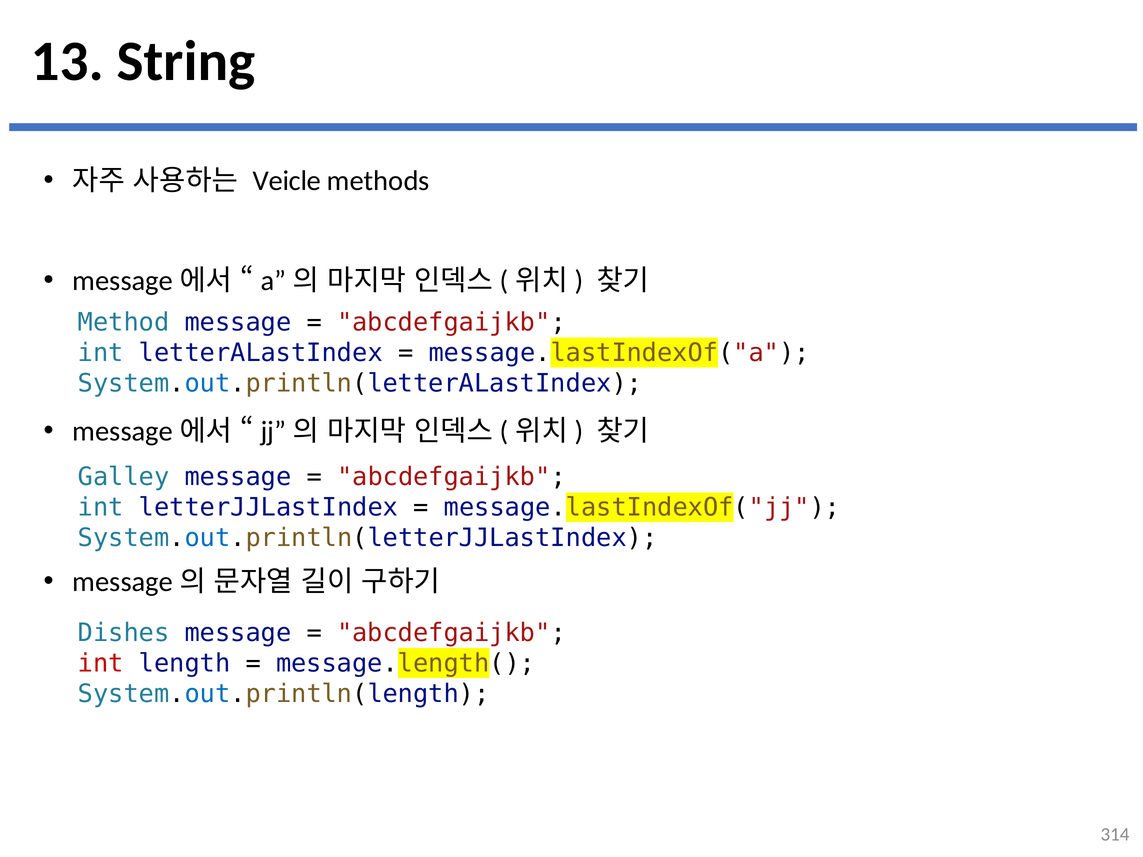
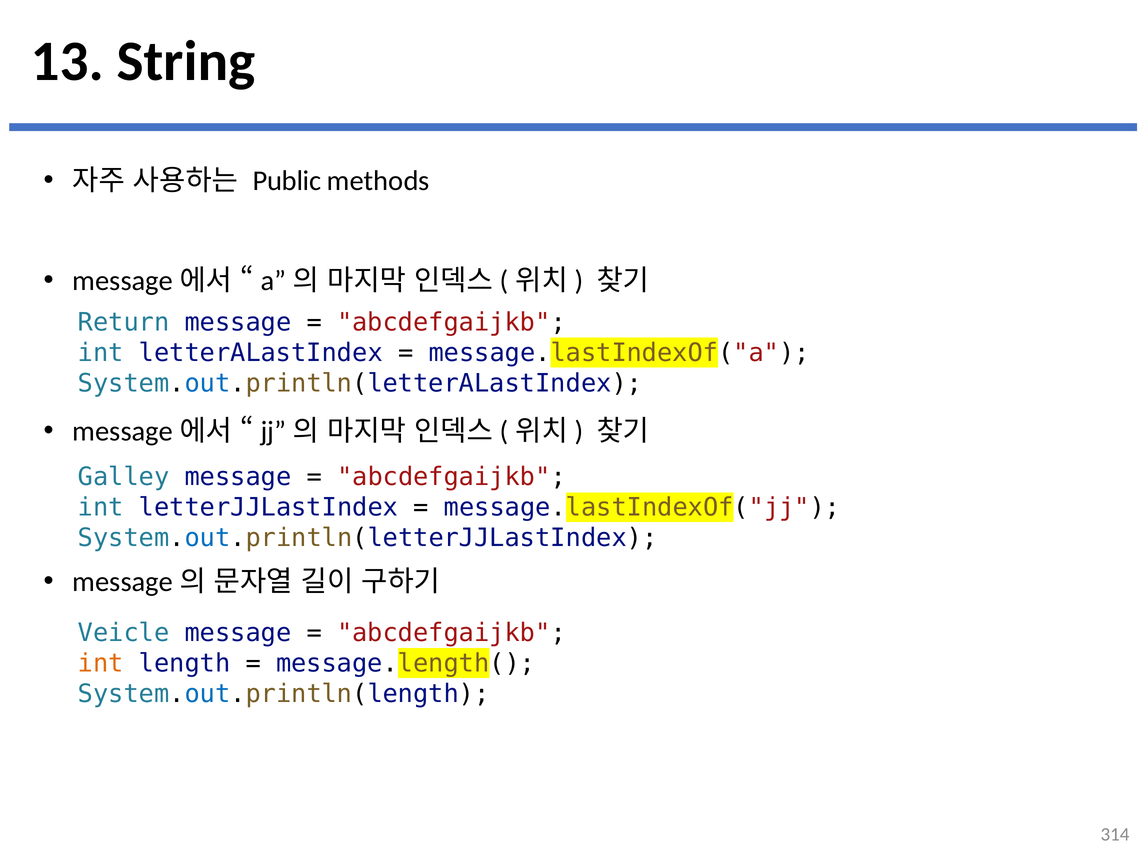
Veicle: Veicle -> Public
Method: Method -> Return
Dishes: Dishes -> Veicle
int at (101, 664) colour: red -> orange
